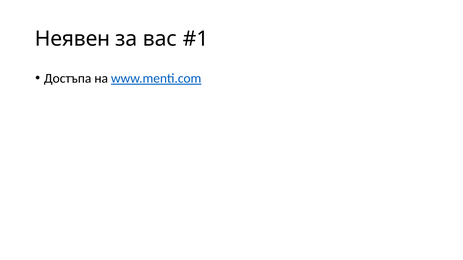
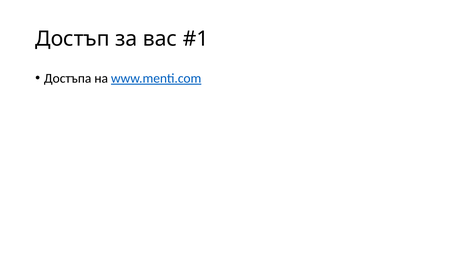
Неявен: Неявен -> Достъп
